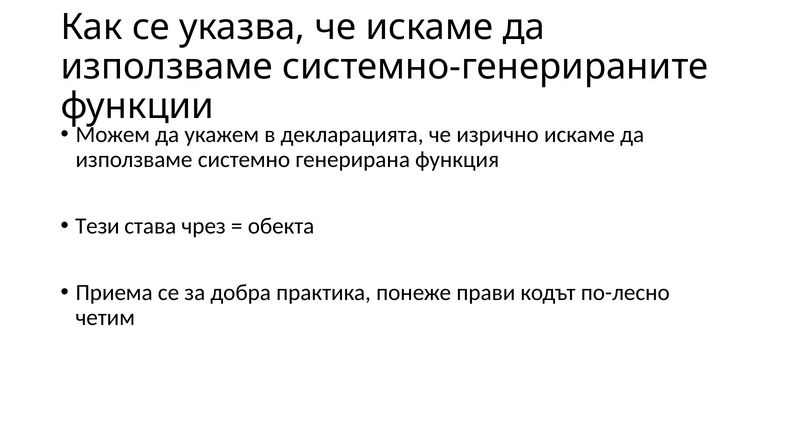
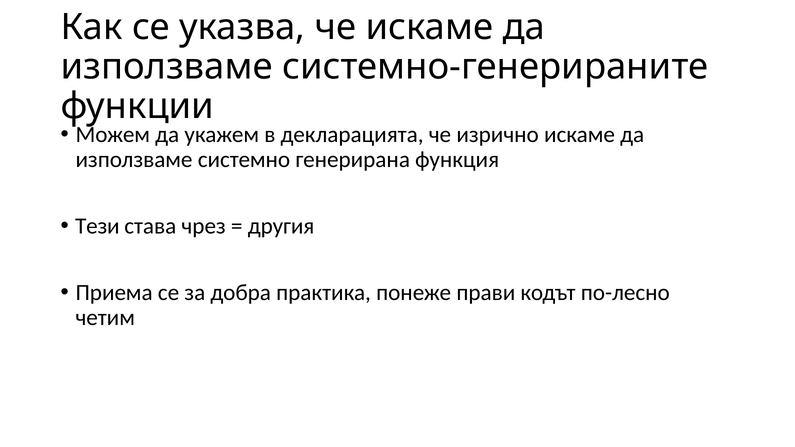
обекта: обекта -> другия
